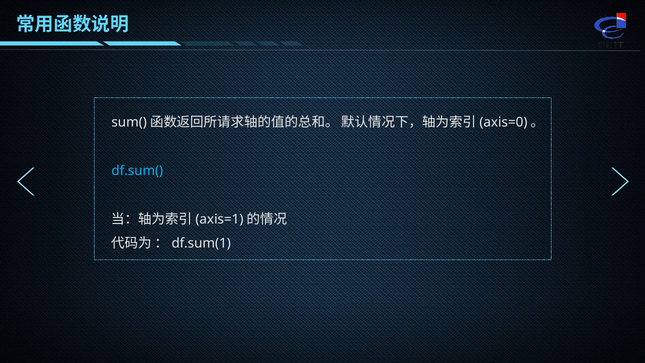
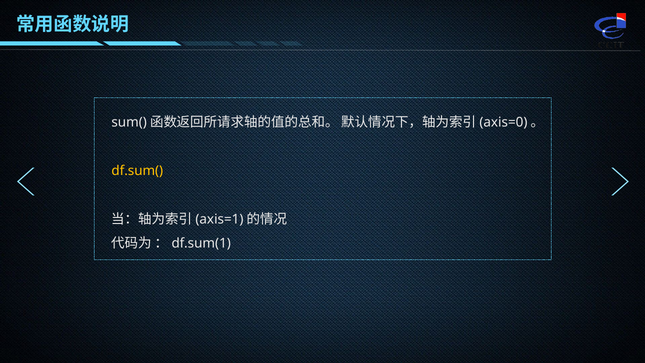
df.sum( colour: light blue -> yellow
